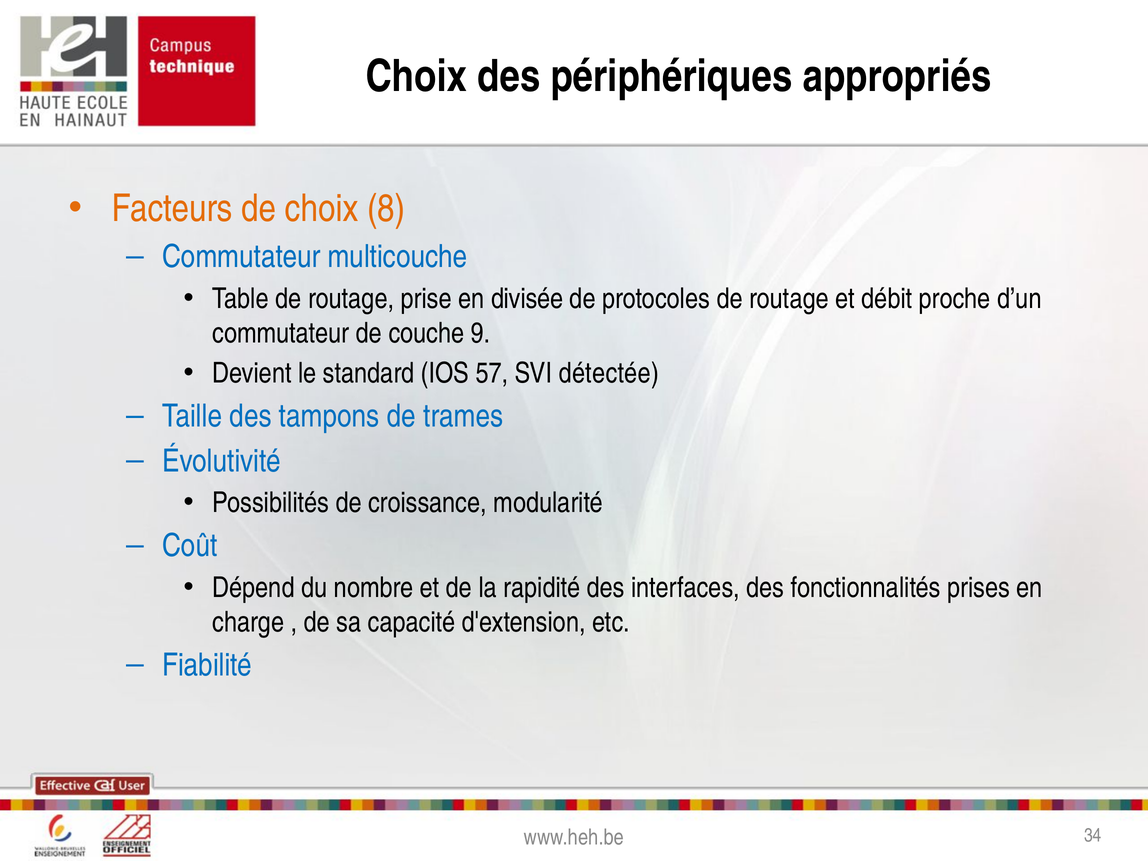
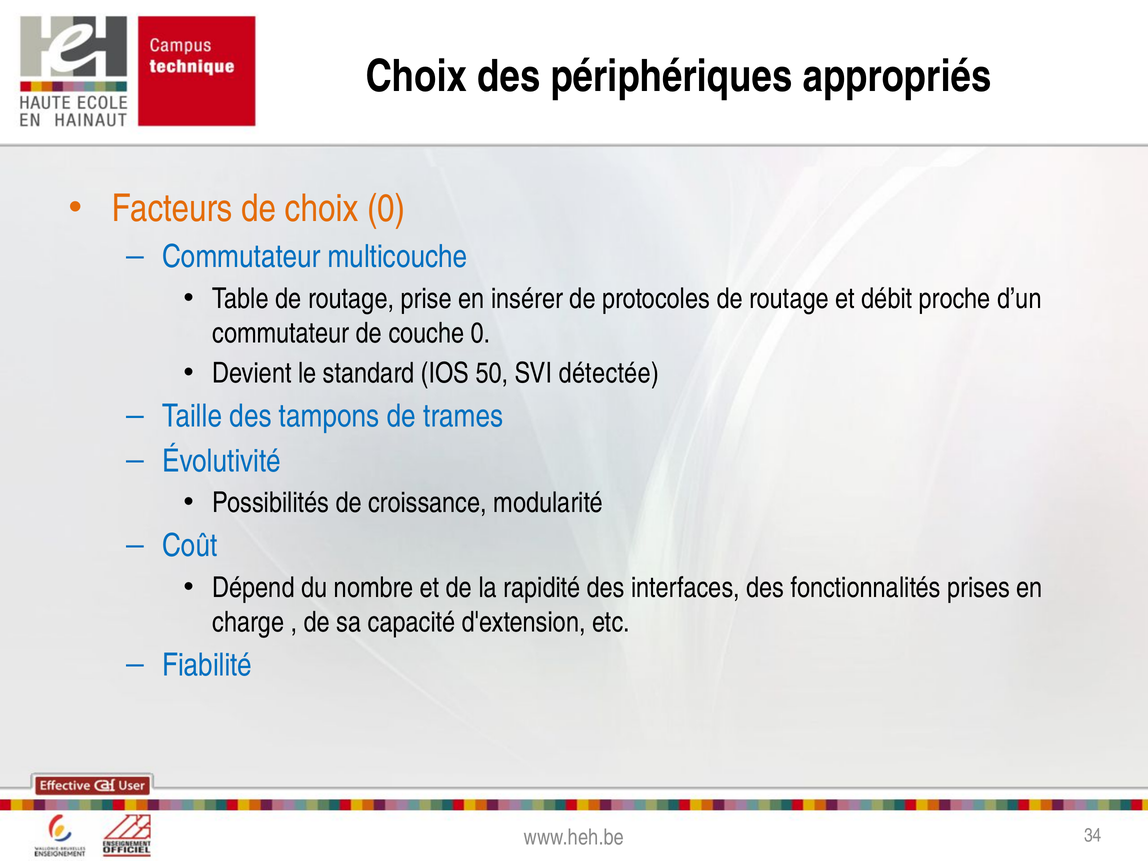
choix 8: 8 -> 0
divisée: divisée -> insérer
couche 9: 9 -> 0
57: 57 -> 50
